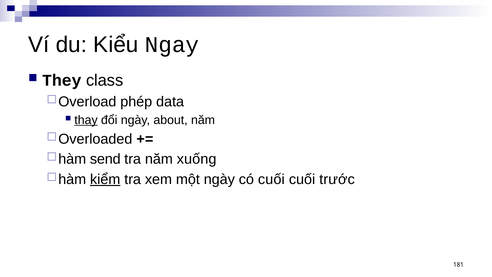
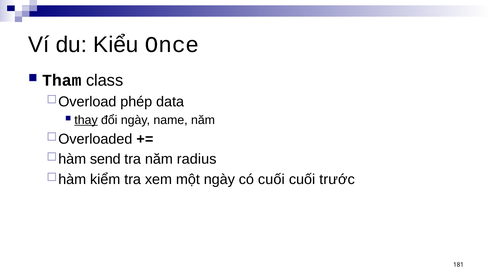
Ngay: Ngay -> Once
They: They -> Tham
about: about -> name
xuống: xuống -> radius
kiểm underline: present -> none
